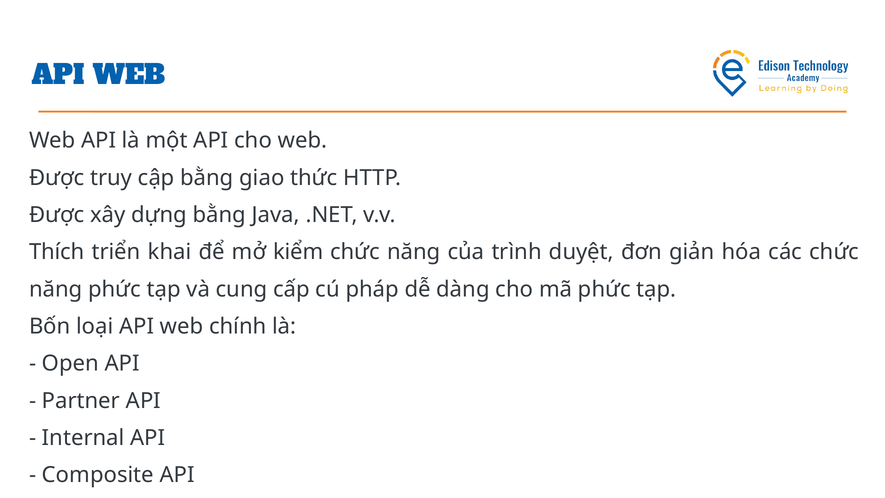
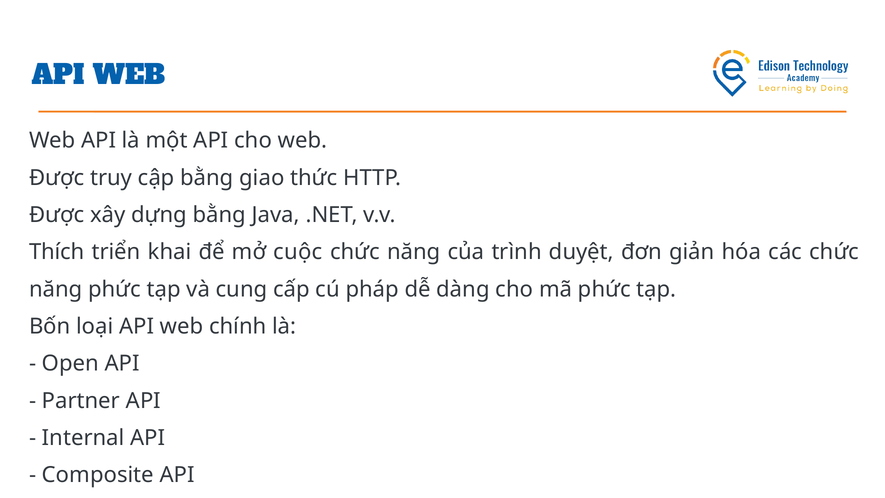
kiểm: kiểm -> cuộc
